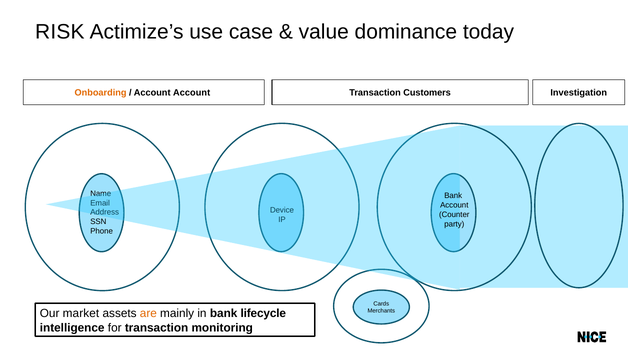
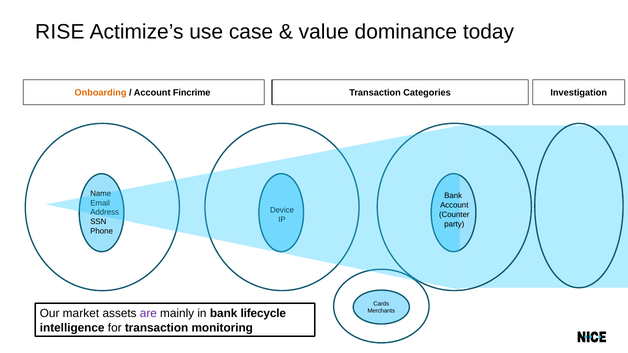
RISK: RISK -> RISE
Account Account: Account -> Fincrime
Customers: Customers -> Categories
are colour: orange -> purple
